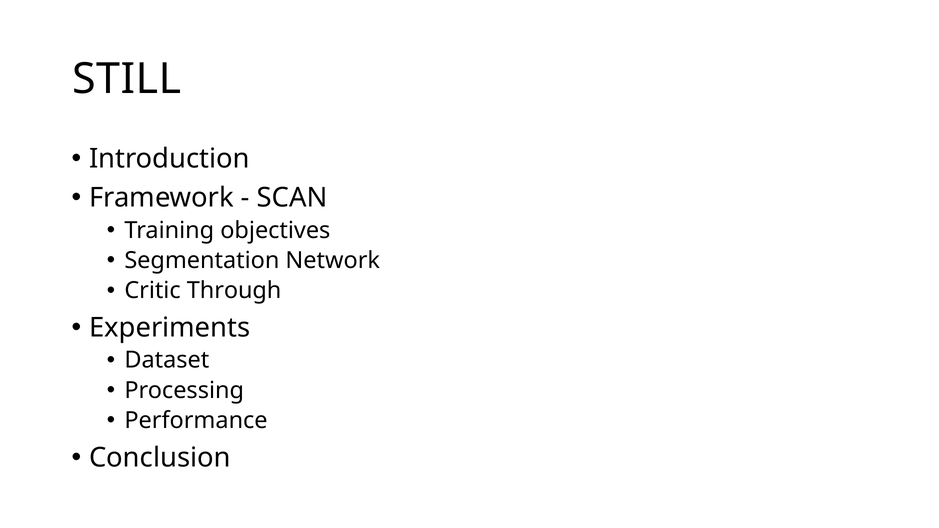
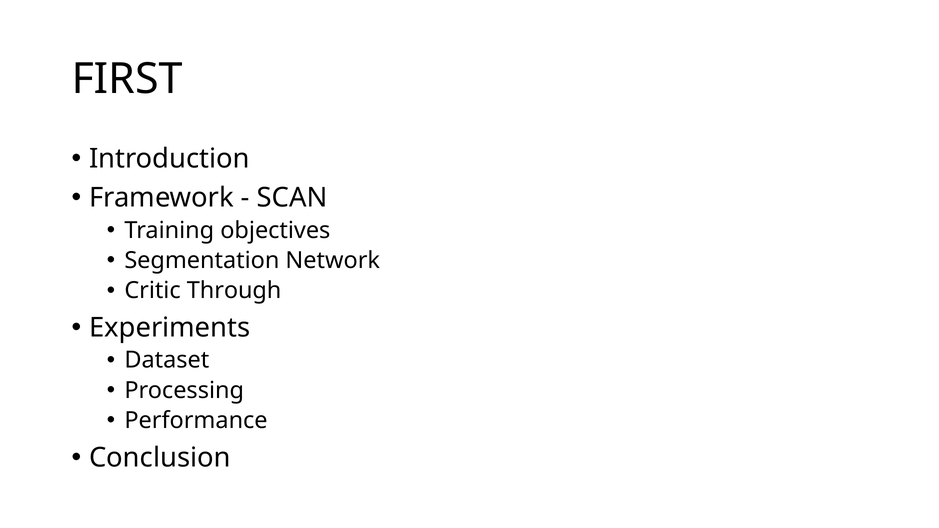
STILL: STILL -> FIRST
